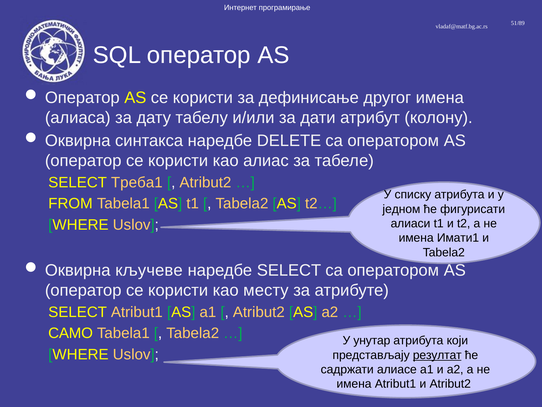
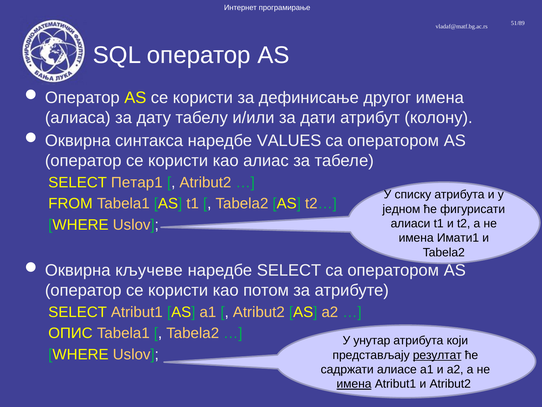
DELETE: DELETE -> VALUES
Треба1: Треба1 -> Петар1
месту: месту -> потом
САМО: САМО -> ОПИС
имена at (354, 384) underline: none -> present
